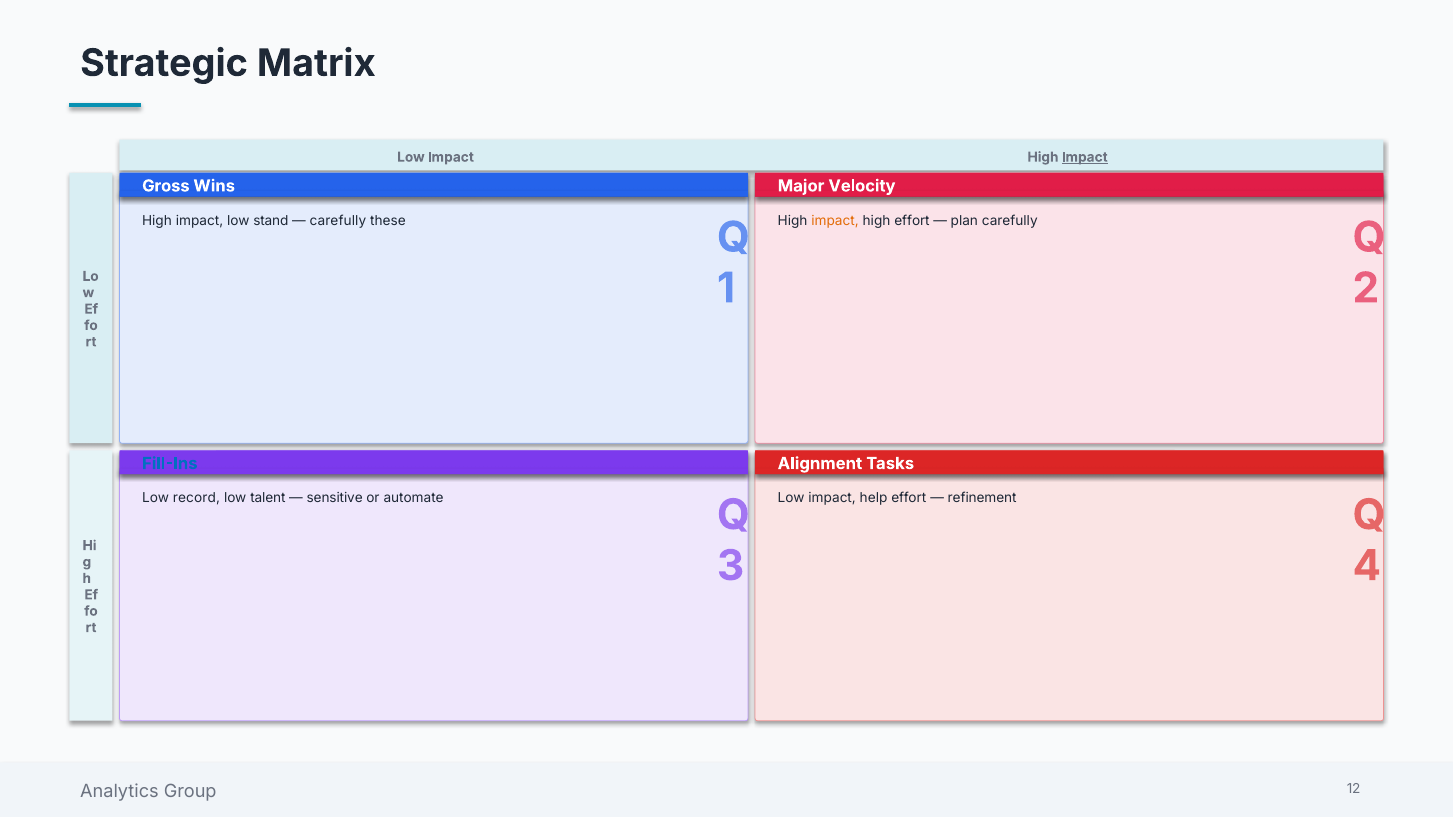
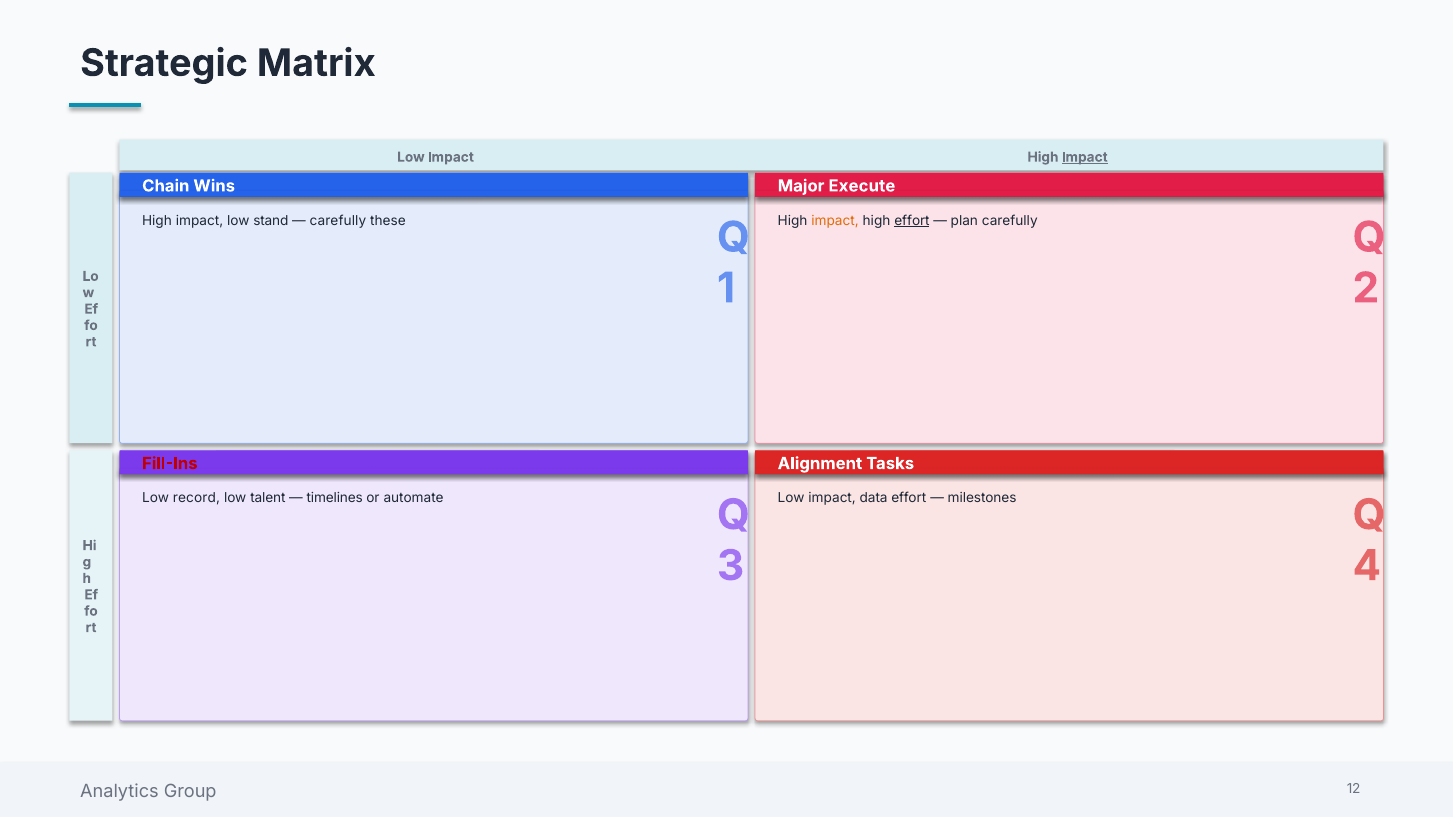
Gross: Gross -> Chain
Velocity: Velocity -> Execute
effort at (912, 221) underline: none -> present
Fill-Ins colour: blue -> red
sensitive: sensitive -> timelines
help: help -> data
refinement: refinement -> milestones
